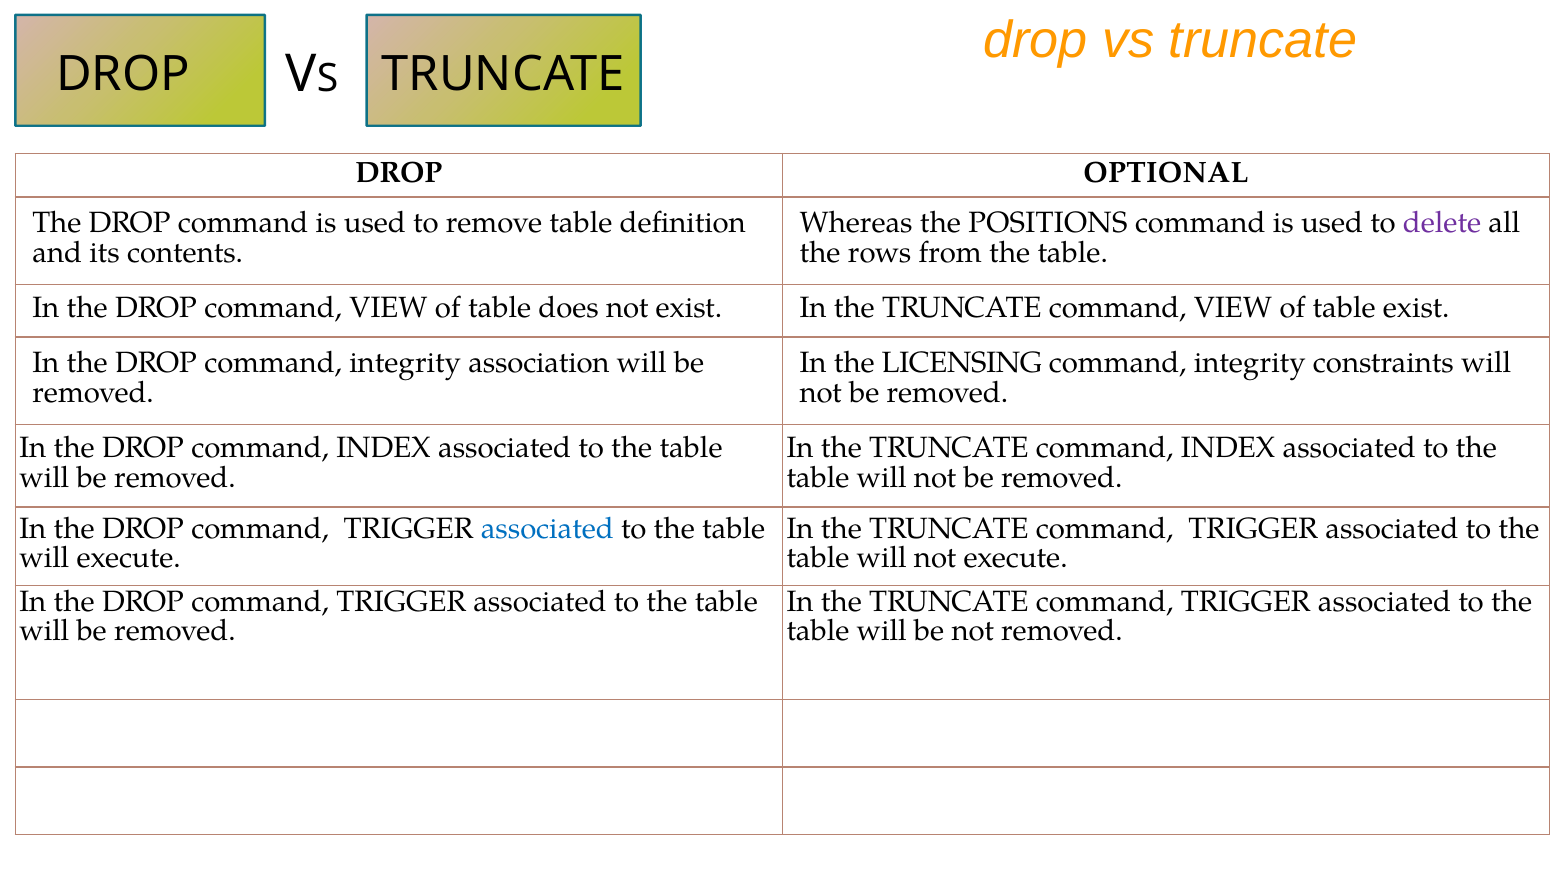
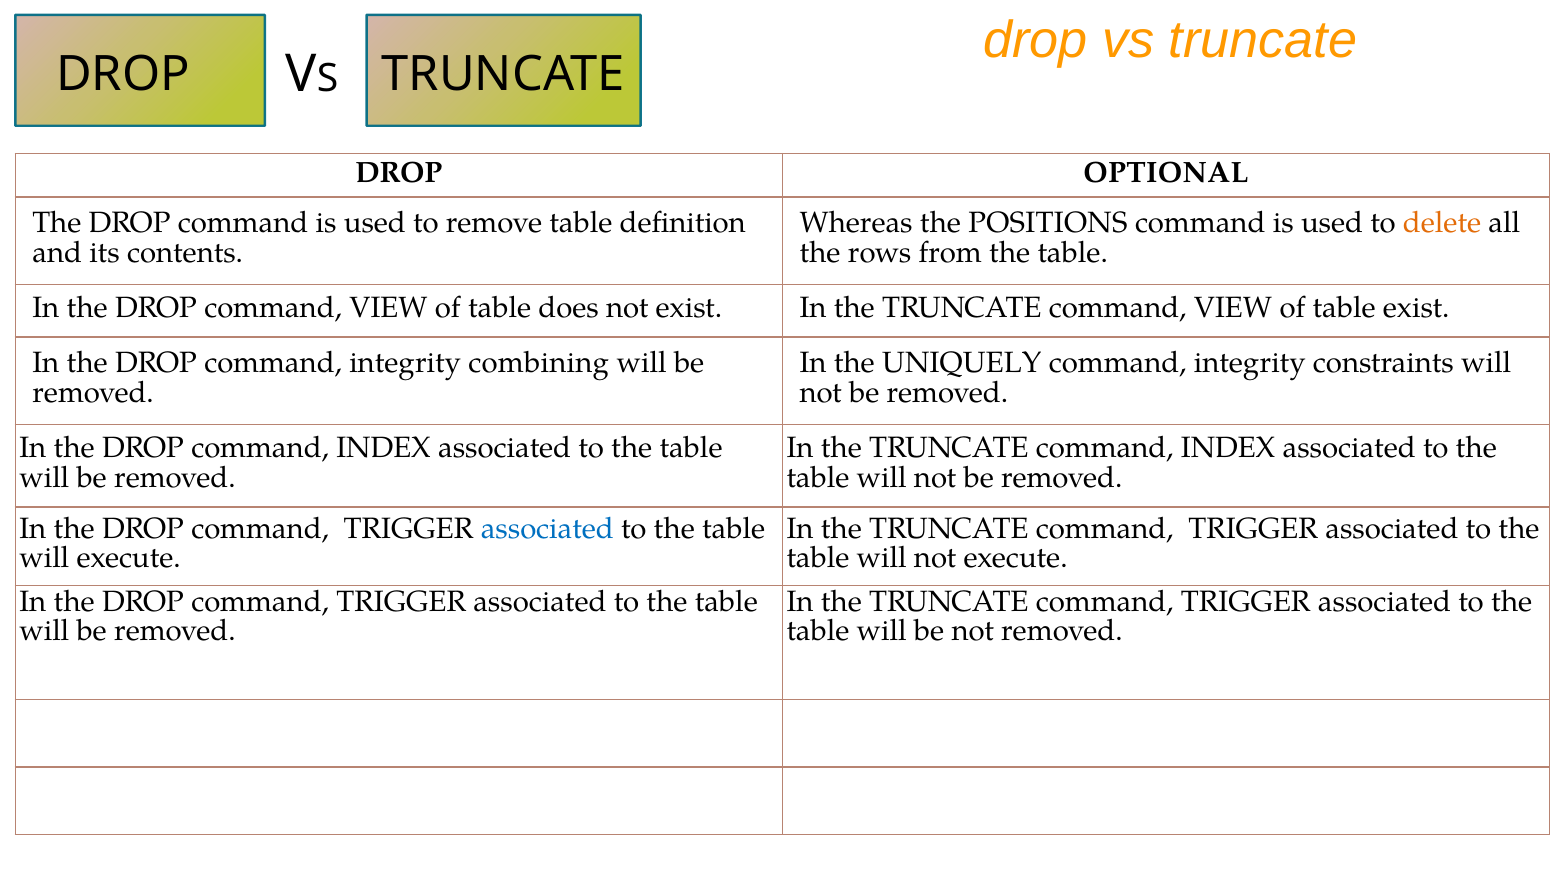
delete colour: purple -> orange
association: association -> combining
LICENSING: LICENSING -> UNIQUELY
